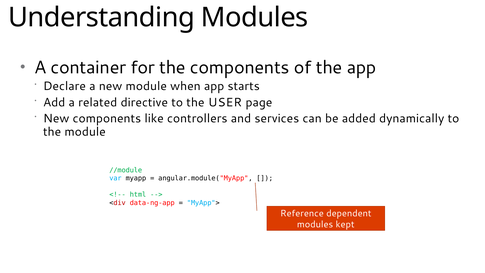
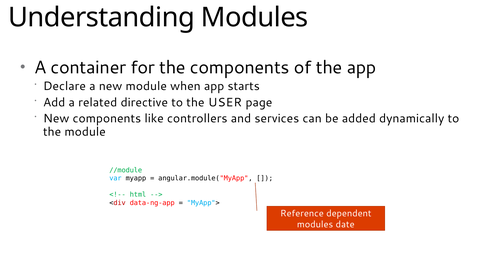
kept: kept -> date
